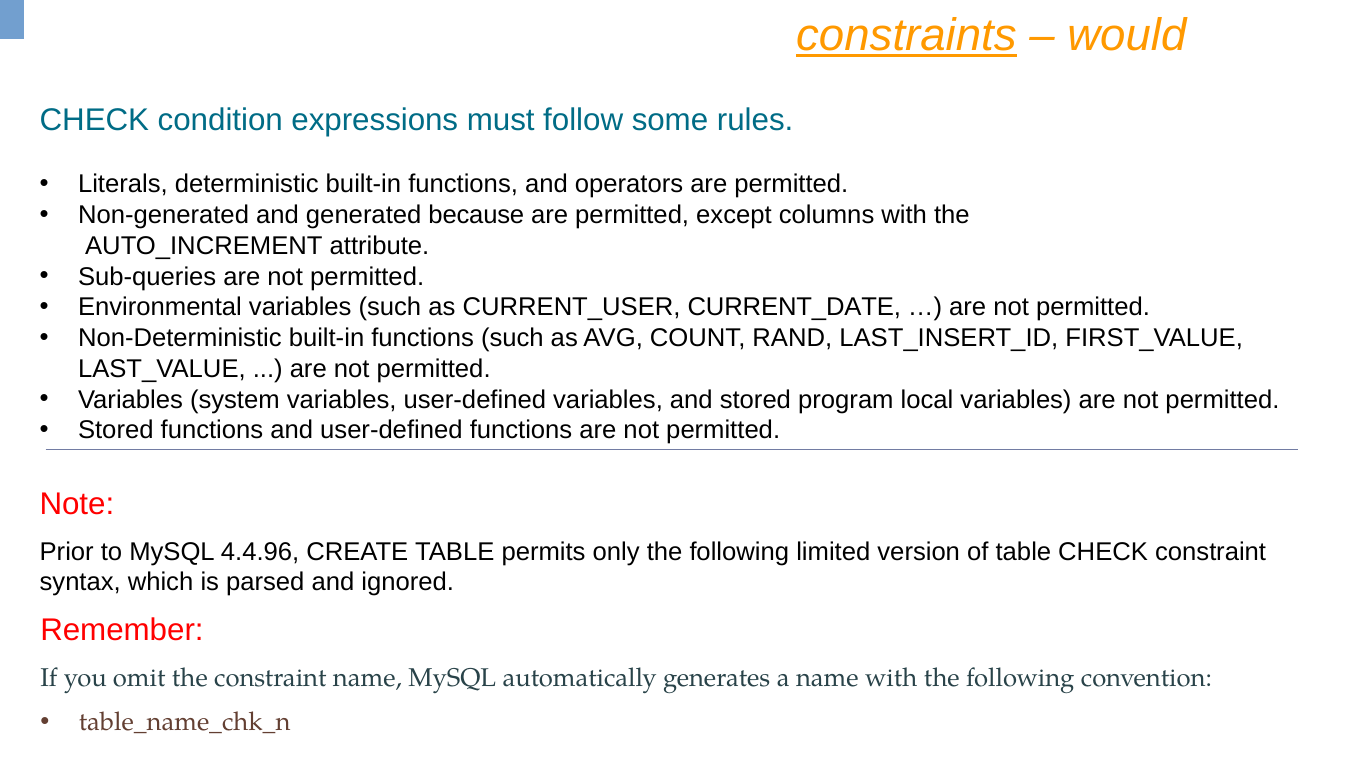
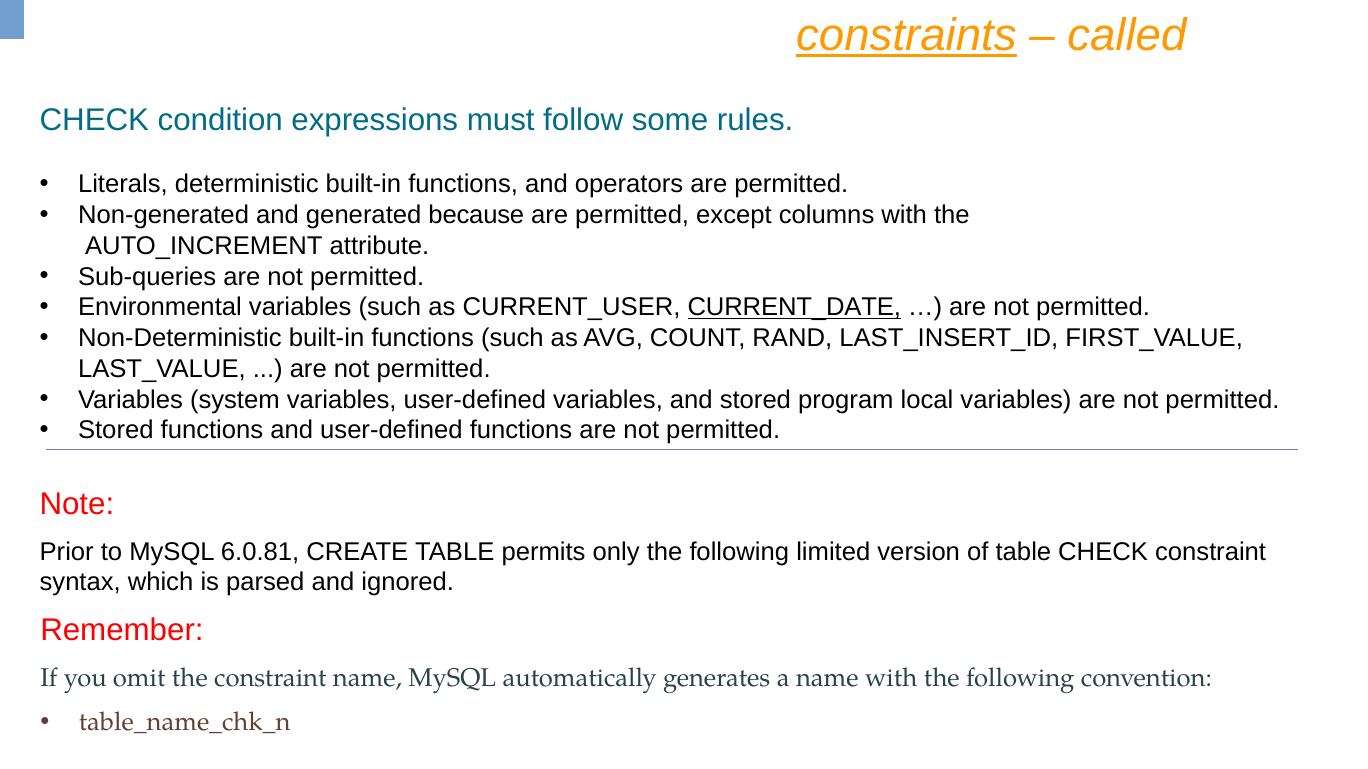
would: would -> called
CURRENT_DATE underline: none -> present
4.4.96: 4.4.96 -> 6.0.81
